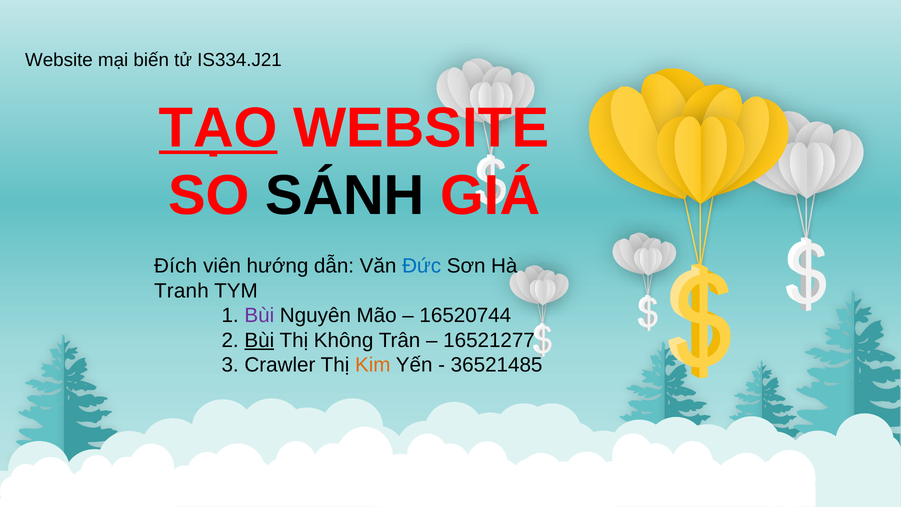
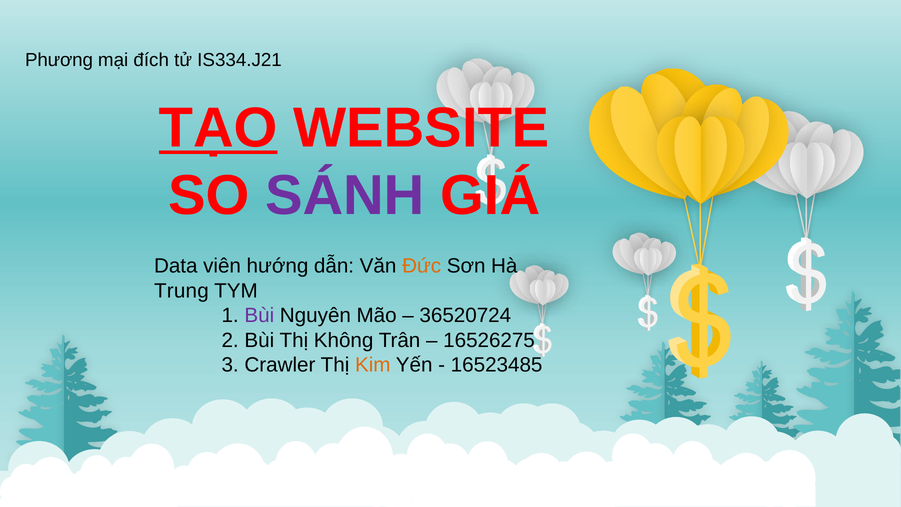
Website at (59, 60): Website -> Phương
biến: biến -> đích
SÁNH colour: black -> purple
Đích: Đích -> Data
Đức colour: blue -> orange
Tranh: Tranh -> Trung
16520744: 16520744 -> 36520724
Bùi at (259, 340) underline: present -> none
16521277: 16521277 -> 16526275
36521485: 36521485 -> 16523485
